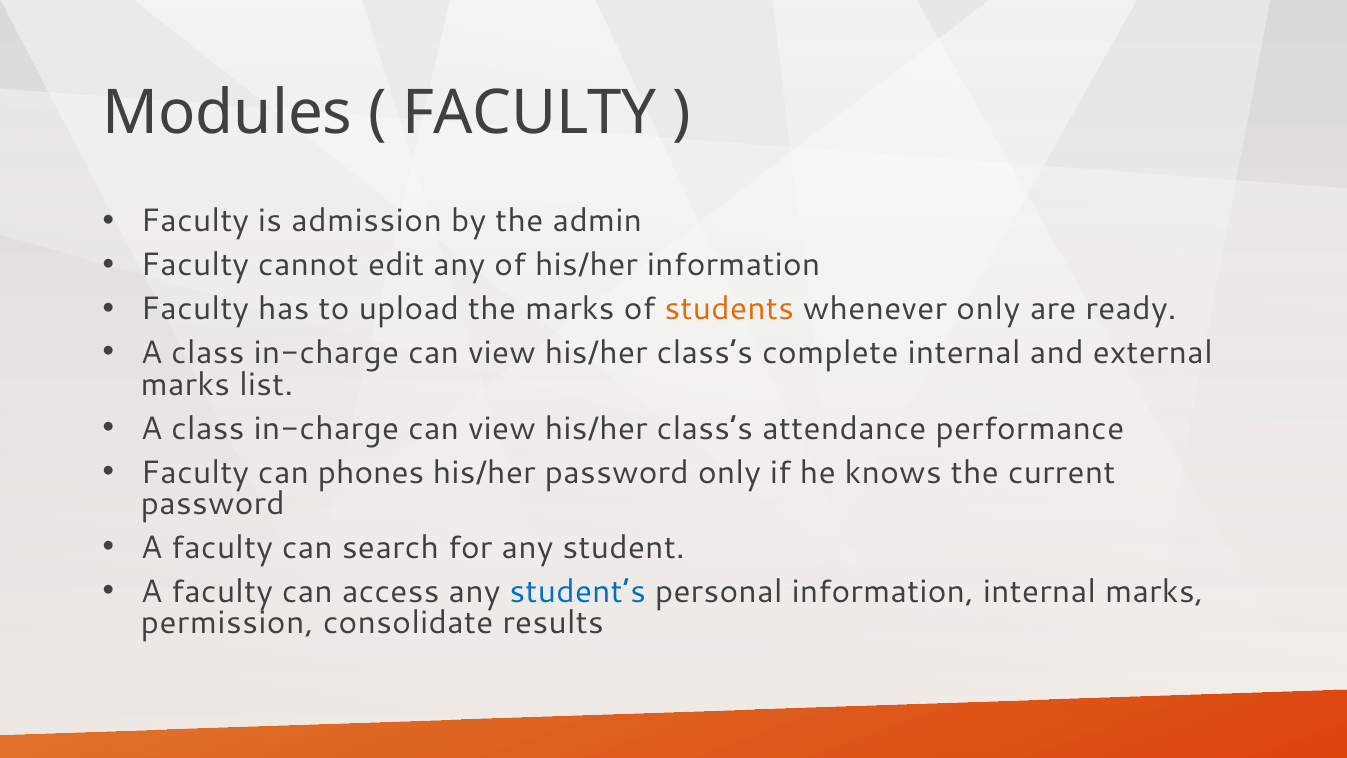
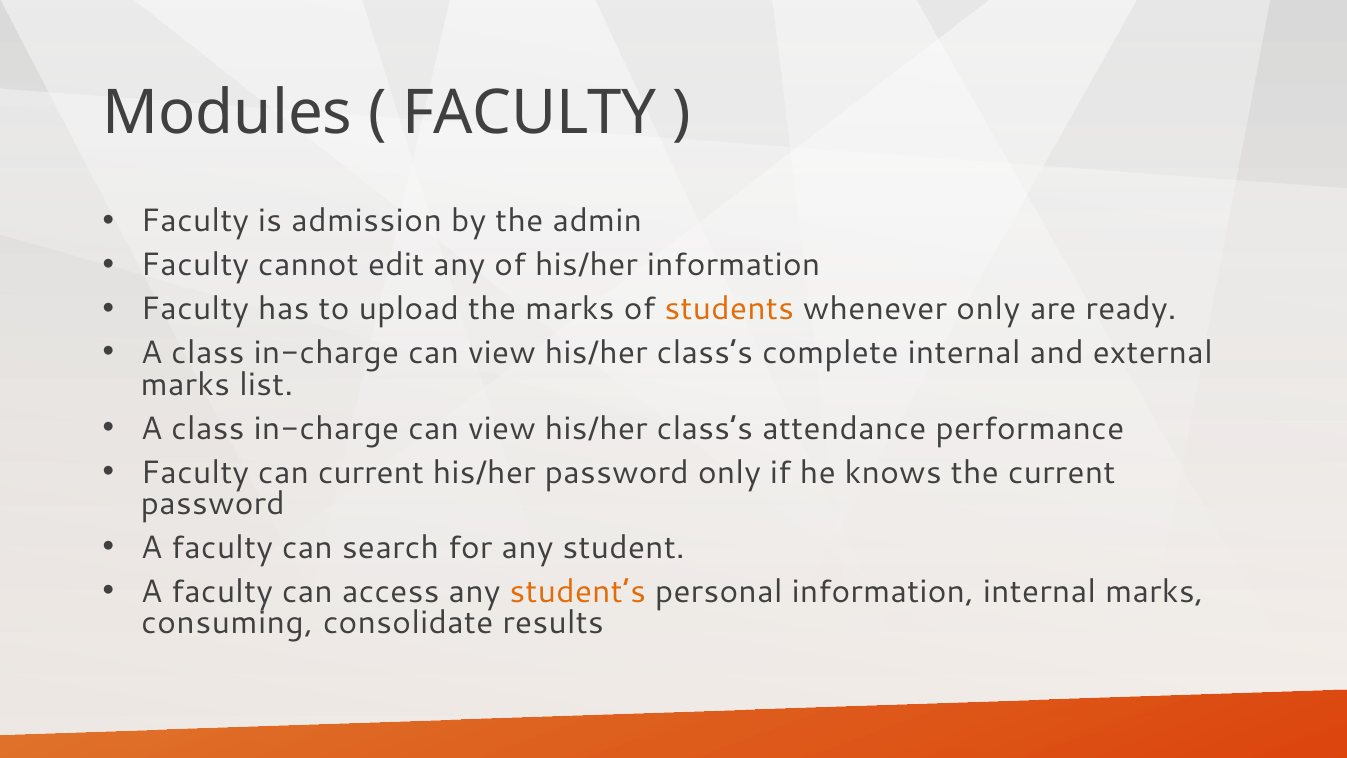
can phones: phones -> current
student’s colour: blue -> orange
permission: permission -> consuming
